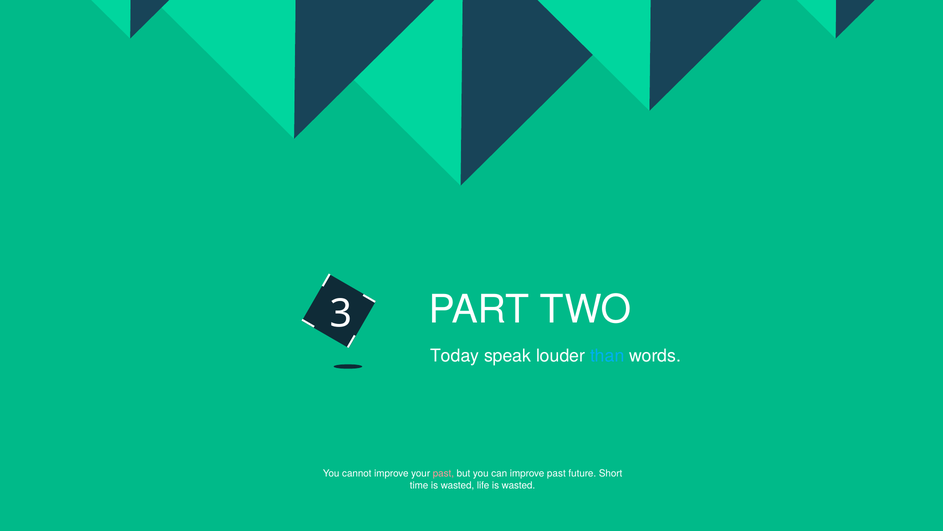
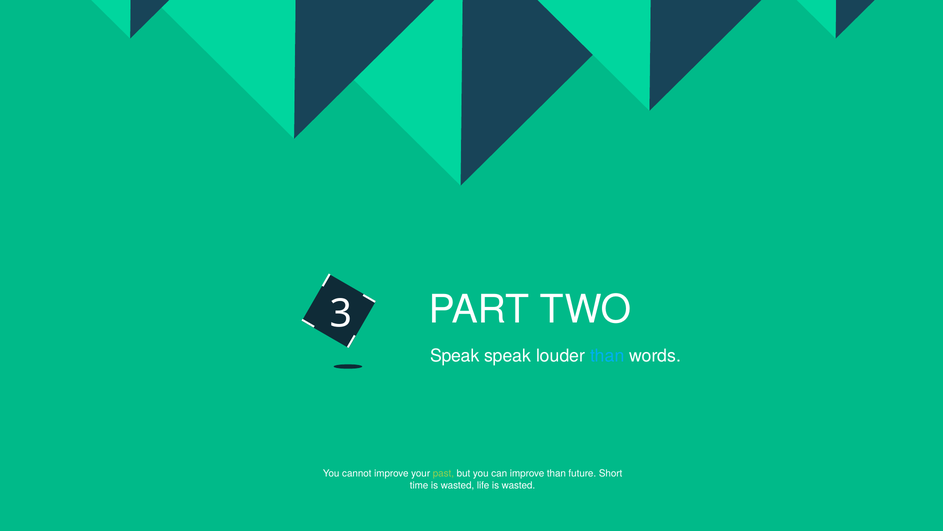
Today at (455, 356): Today -> Speak
past at (443, 473) colour: pink -> light green
improve past: past -> than
